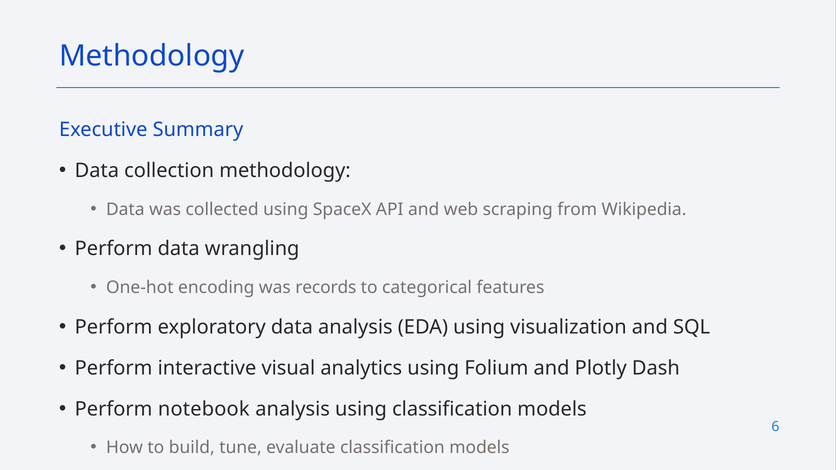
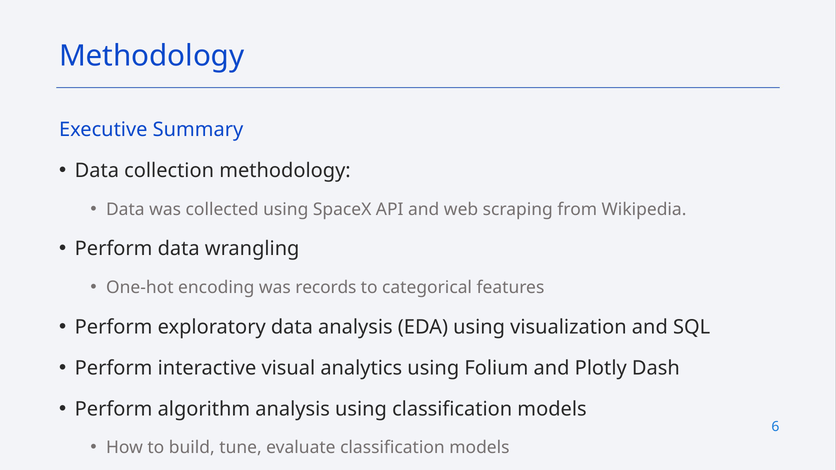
notebook: notebook -> algorithm
